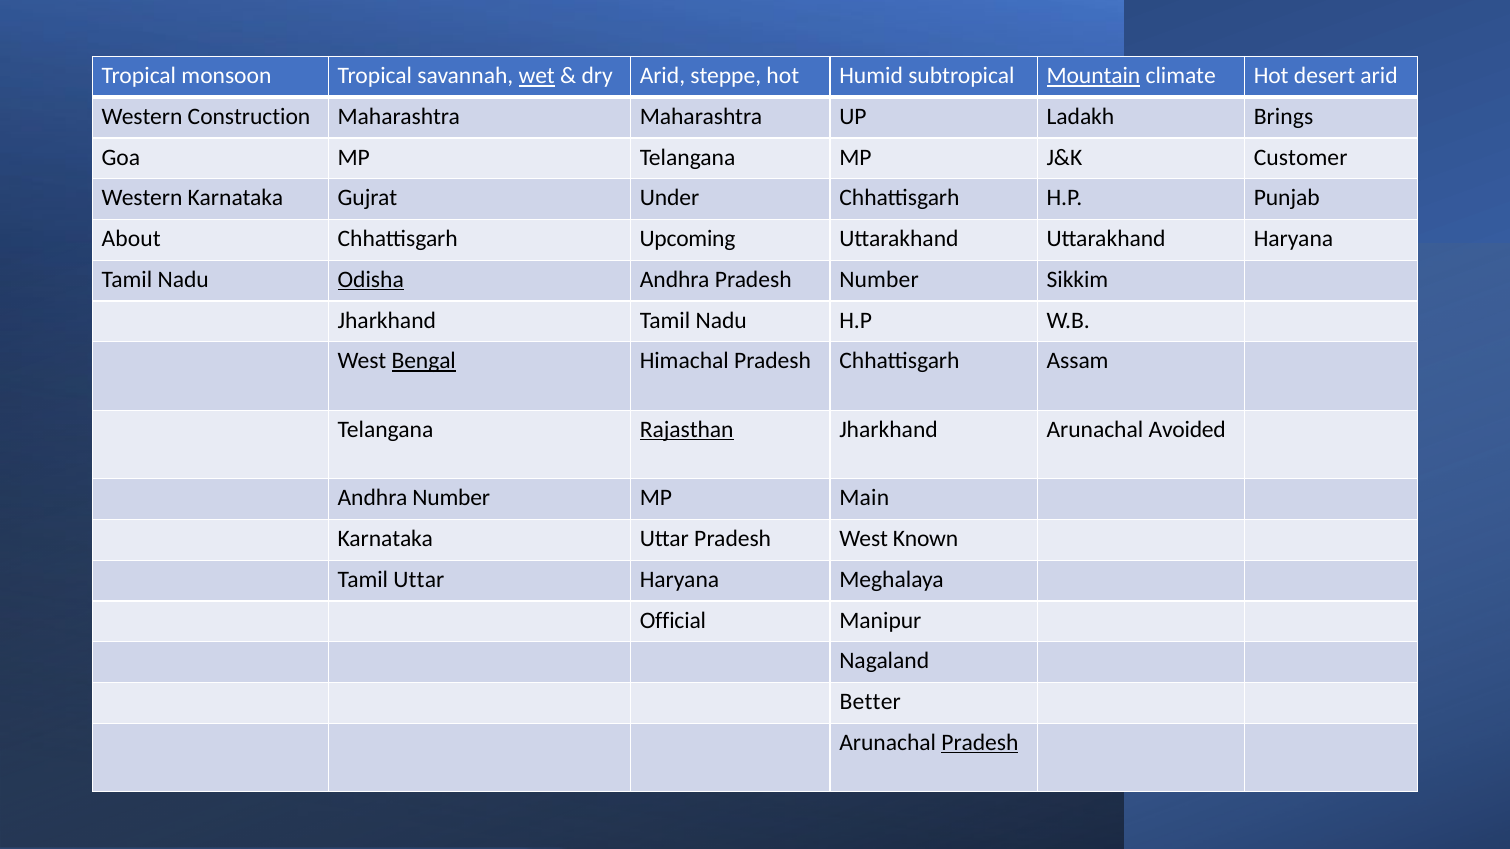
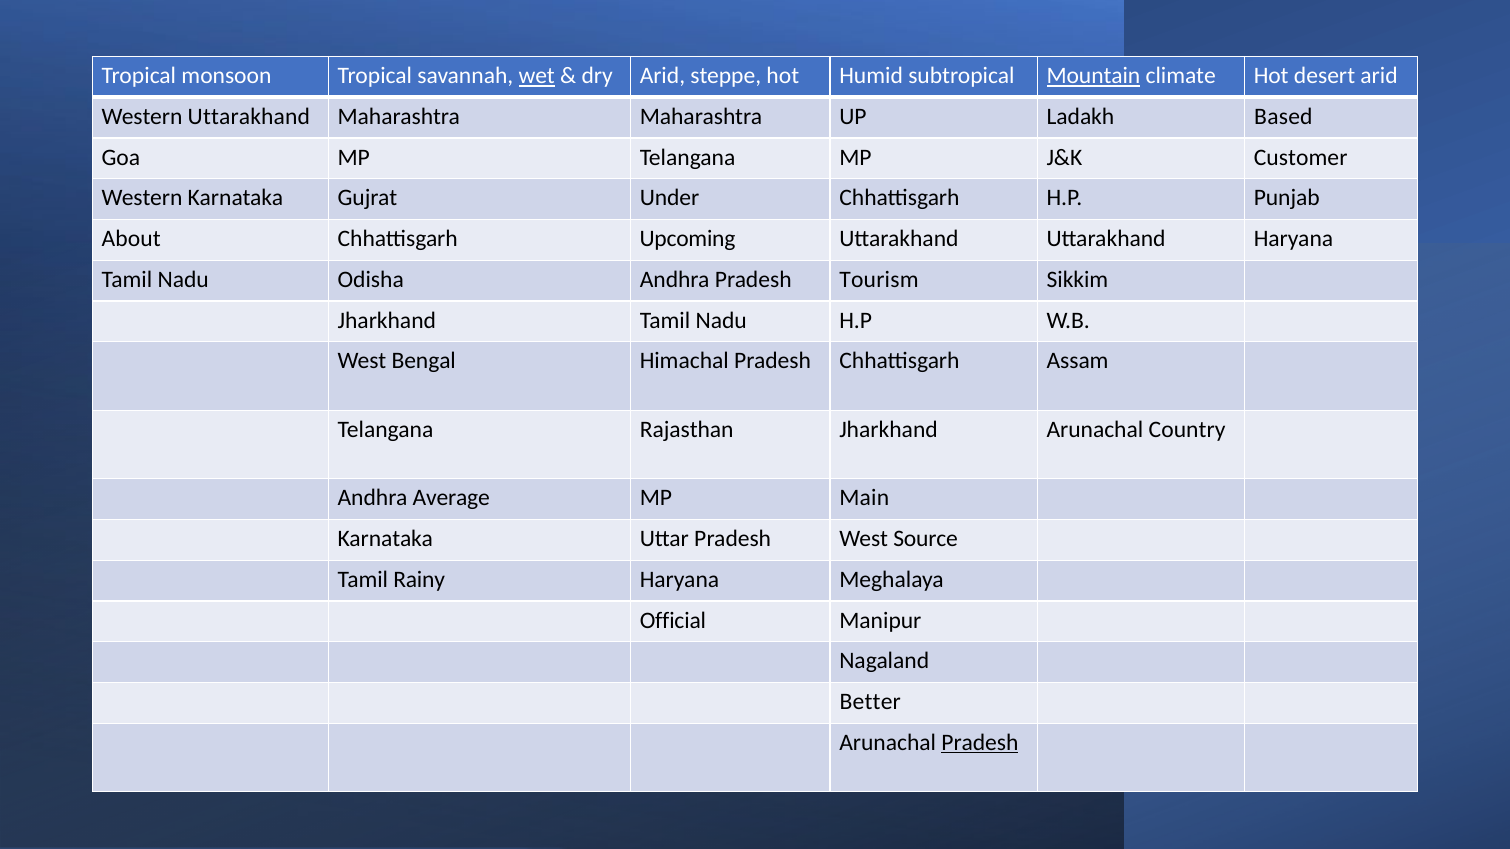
Western Construction: Construction -> Uttarakhand
Brings: Brings -> Based
Odisha underline: present -> none
Pradesh Number: Number -> Tourism
Bengal underline: present -> none
Rajasthan underline: present -> none
Avoided: Avoided -> Country
Andhra Number: Number -> Average
Known: Known -> Source
Tamil Uttar: Uttar -> Rainy
